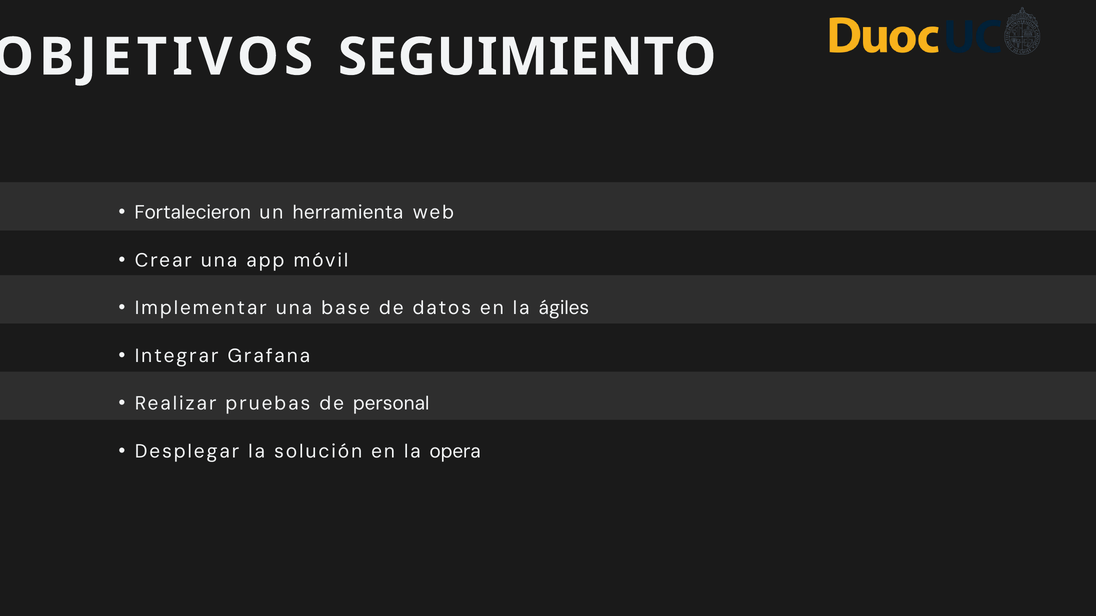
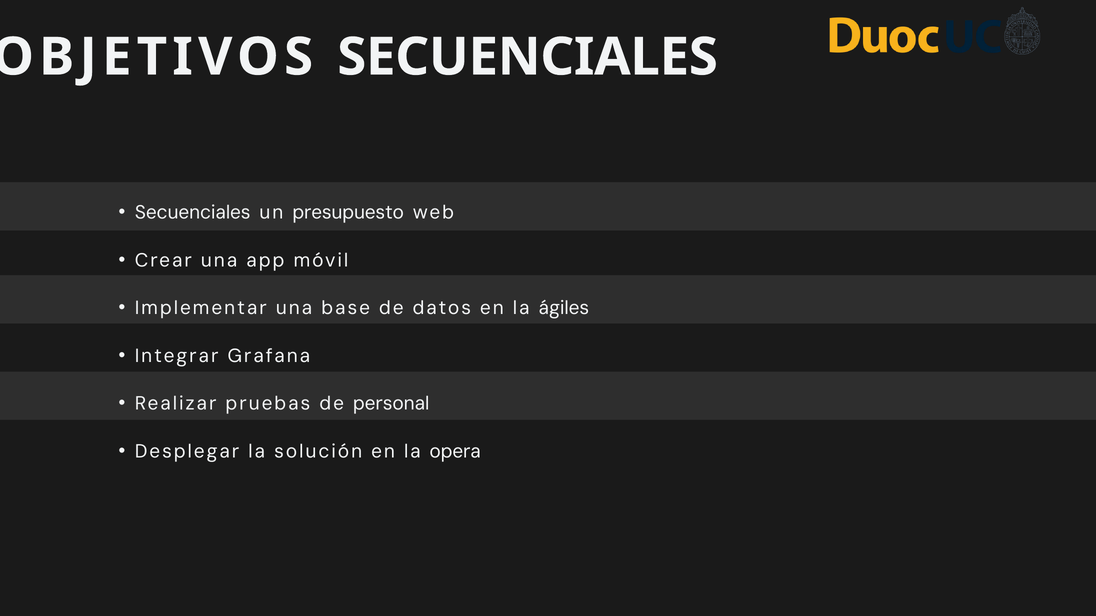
SEGUIMIENTO at (527, 57): SEGUIMIENTO -> SECUENCIALES
Fortalecieron at (193, 213): Fortalecieron -> Secuenciales
herramienta: herramienta -> presupuesto
